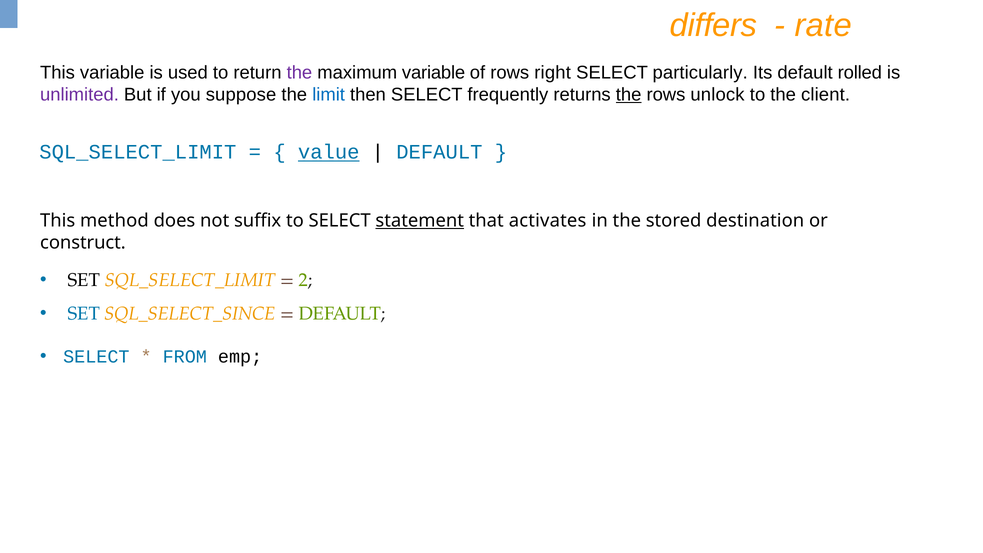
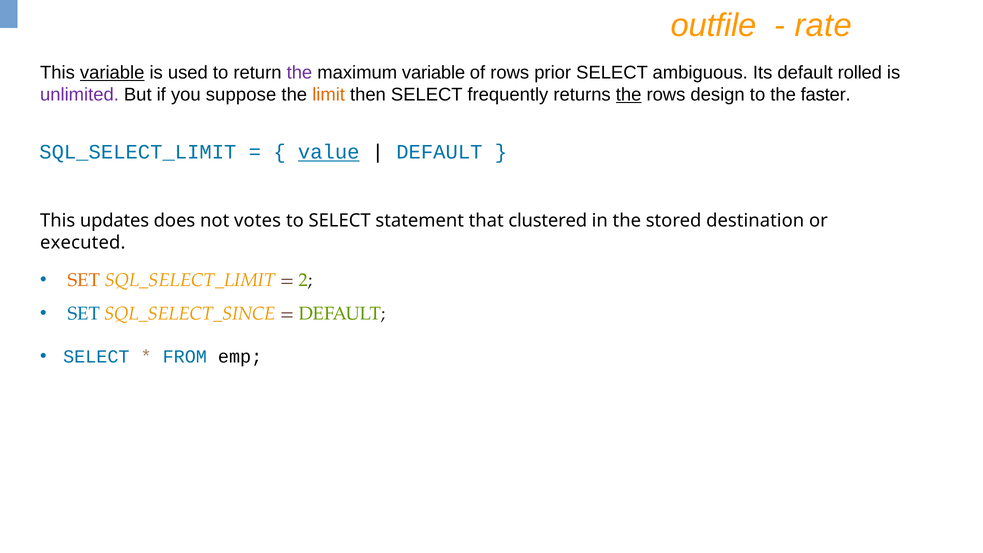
differs: differs -> outfile
variable at (112, 73) underline: none -> present
right: right -> prior
particularly: particularly -> ambiguous
limit colour: blue -> orange
unlock: unlock -> design
client: client -> faster
method: method -> updates
suffix: suffix -> votes
statement underline: present -> none
activates: activates -> clustered
construct: construct -> executed
SET at (84, 280) colour: black -> orange
